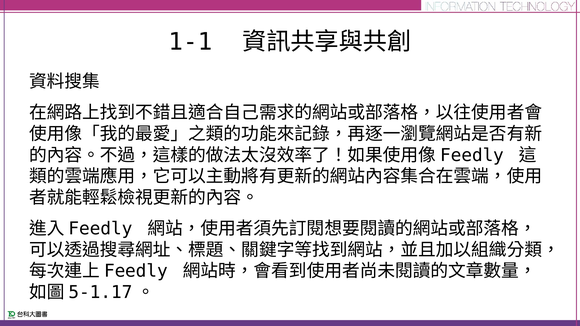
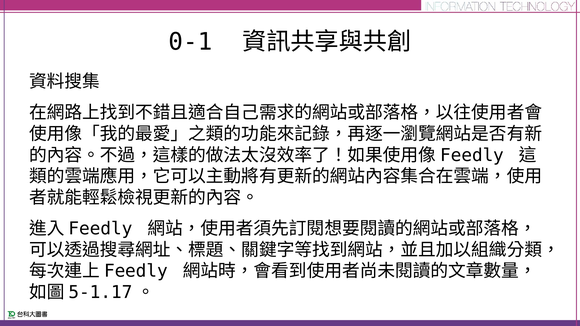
1-1: 1-1 -> 0-1
